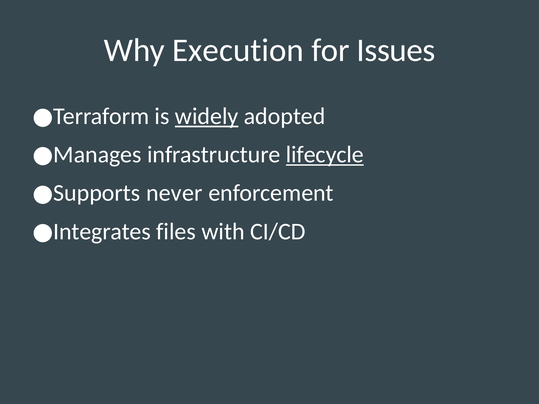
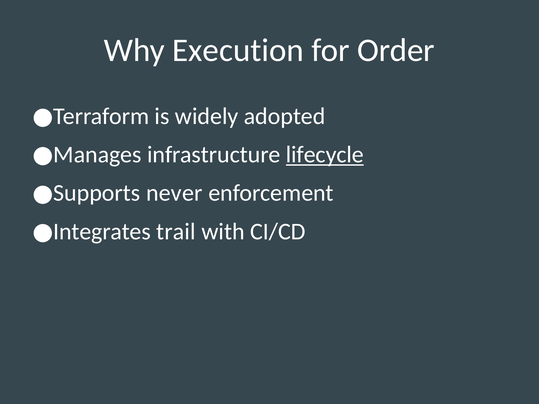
Issues: Issues -> Order
widely underline: present -> none
files: files -> trail
